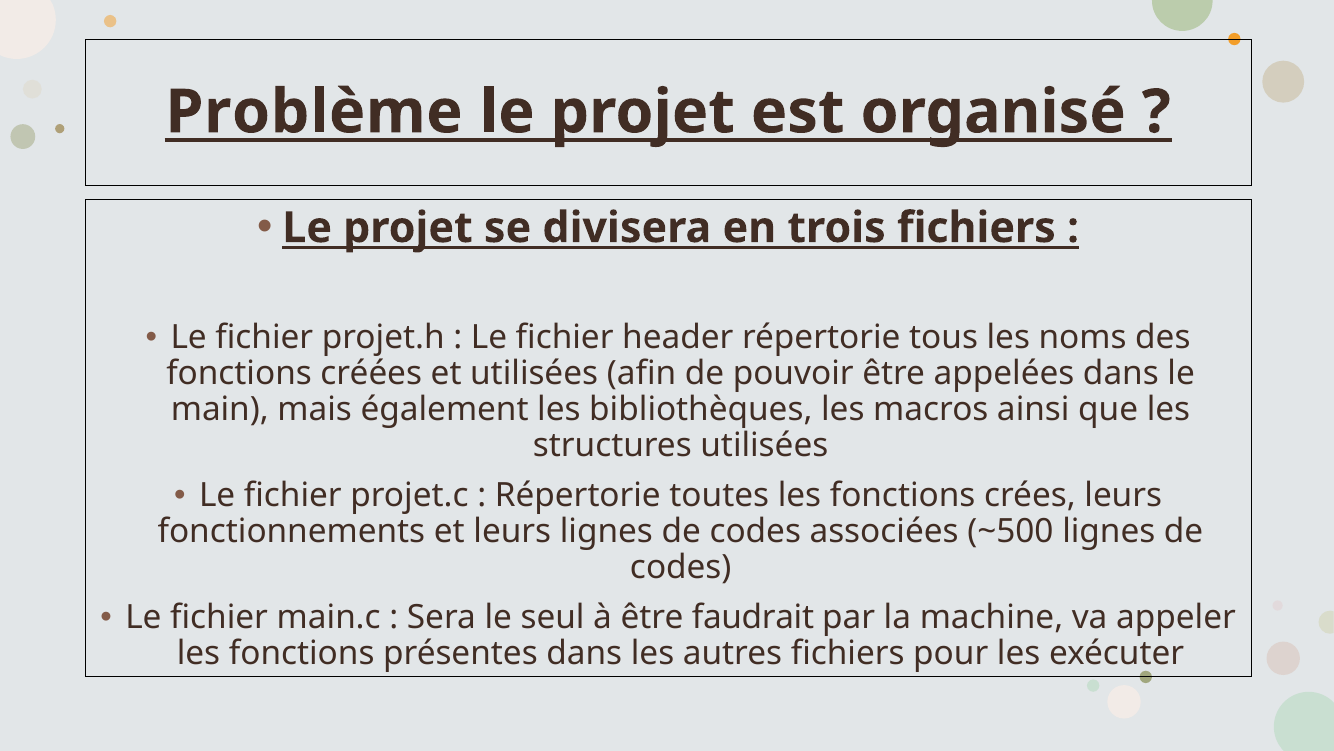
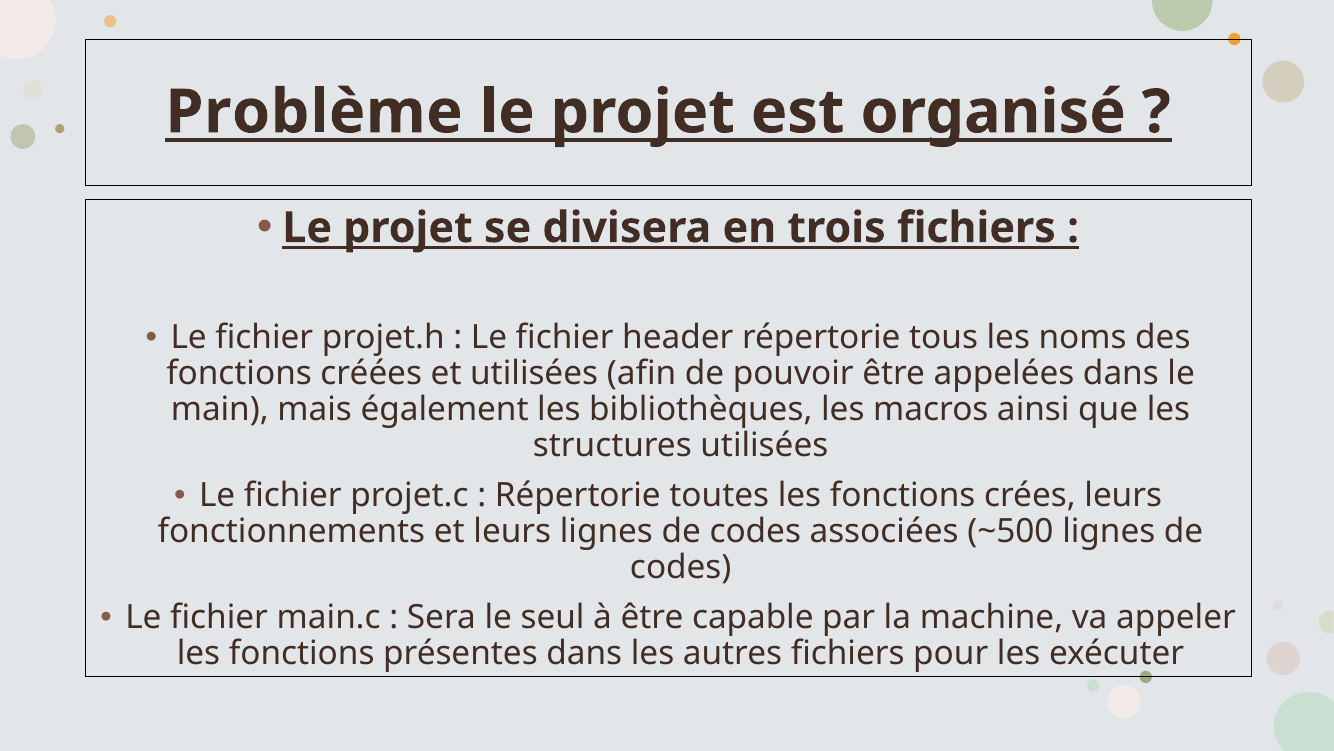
faudrait: faudrait -> capable
